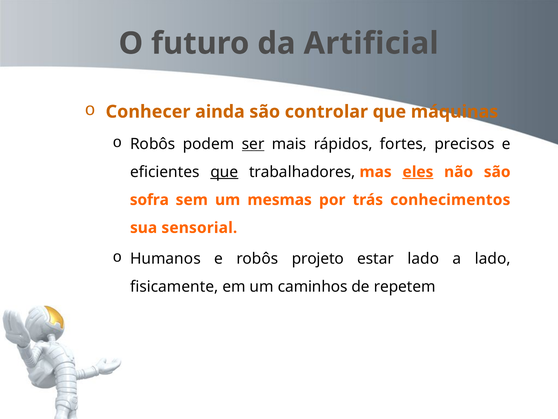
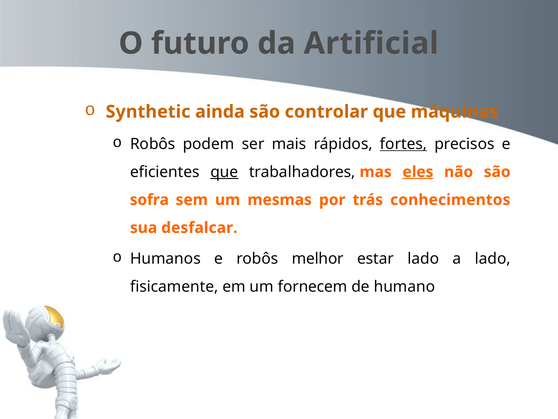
Conhecer: Conhecer -> Synthetic
ser underline: present -> none
fortes underline: none -> present
sensorial: sensorial -> desfalcar
projeto: projeto -> melhor
caminhos: caminhos -> fornecem
repetem: repetem -> humano
